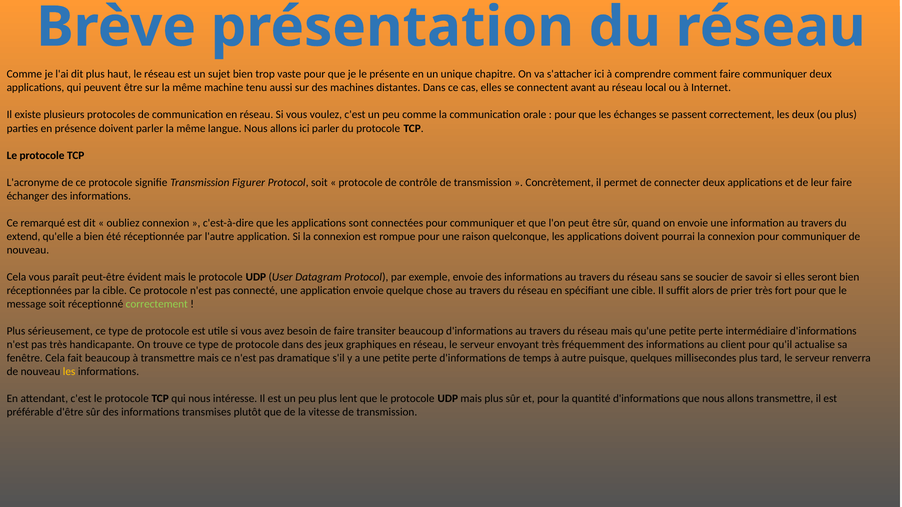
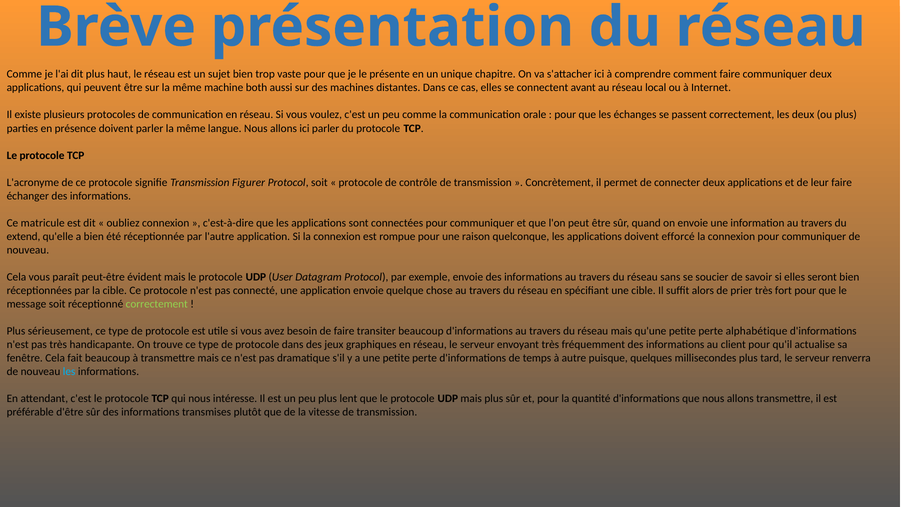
tenu: tenu -> both
remarqué: remarqué -> matricule
pourrai: pourrai -> efforcé
intermédiaire: intermédiaire -> alphabétique
les at (69, 372) colour: yellow -> light blue
